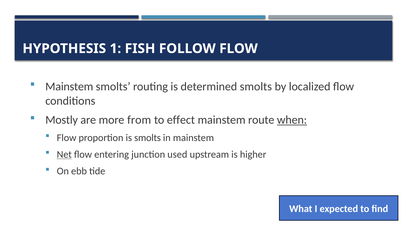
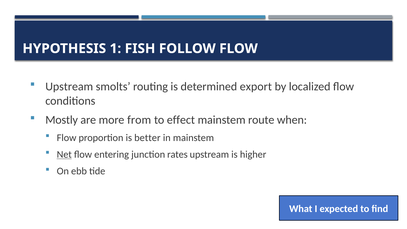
Mainstem at (69, 86): Mainstem -> Upstream
determined smolts: smolts -> export
when underline: present -> none
is smolts: smolts -> better
used: used -> rates
